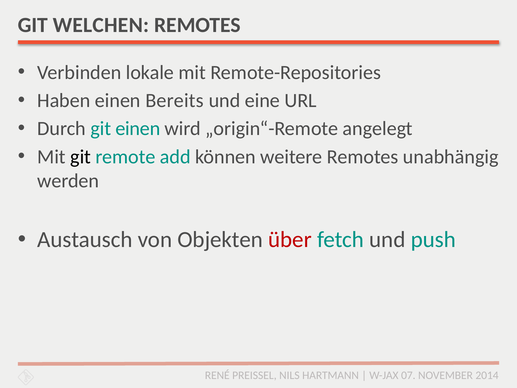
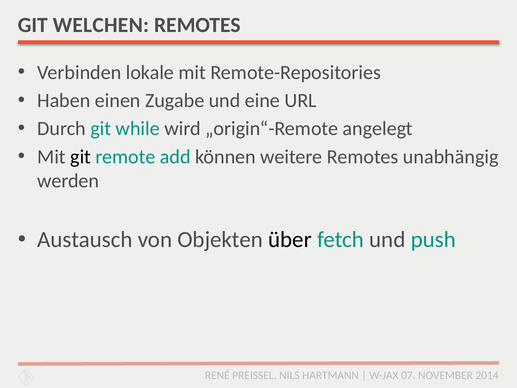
Bereits: Bereits -> Zugabe
git einen: einen -> while
über colour: red -> black
